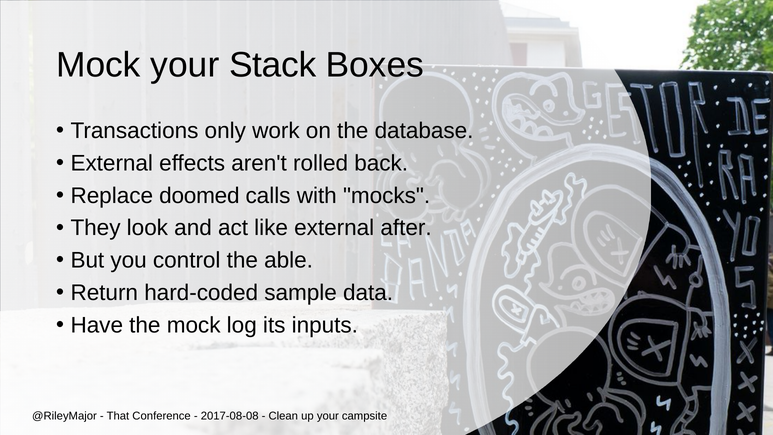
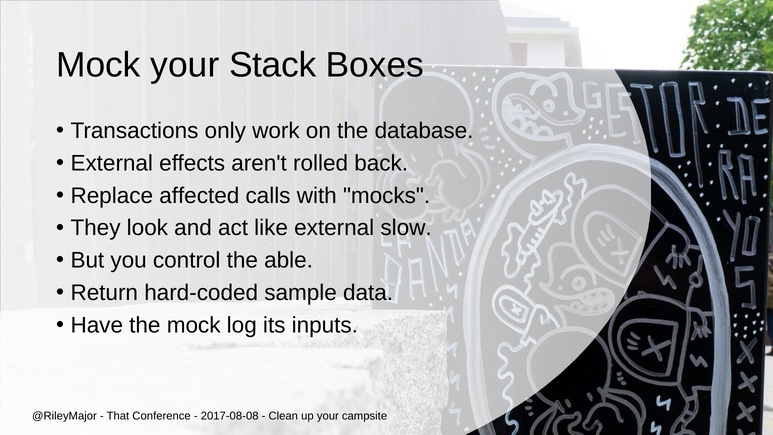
doomed: doomed -> affected
after: after -> slow
